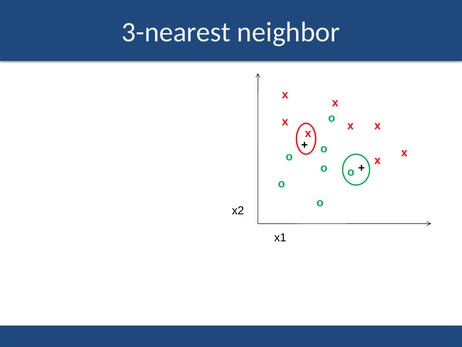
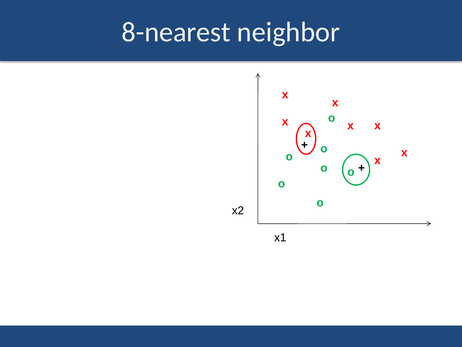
3-nearest: 3-nearest -> 8-nearest
